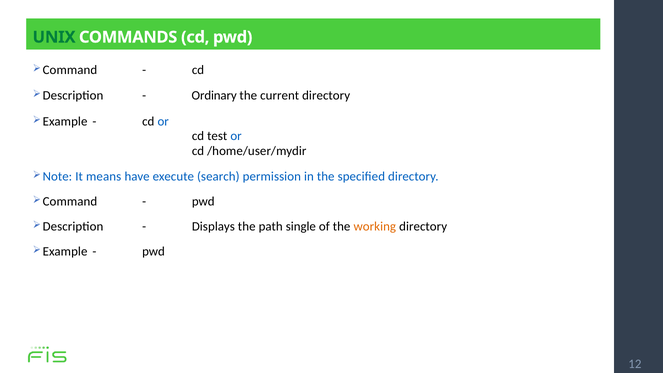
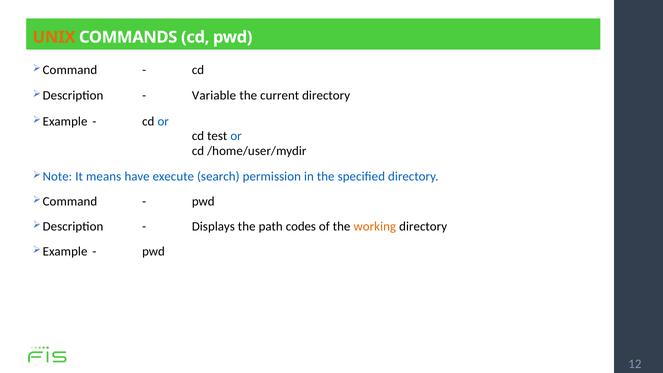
UNIX colour: green -> orange
Ordinary: Ordinary -> Variable
single: single -> codes
